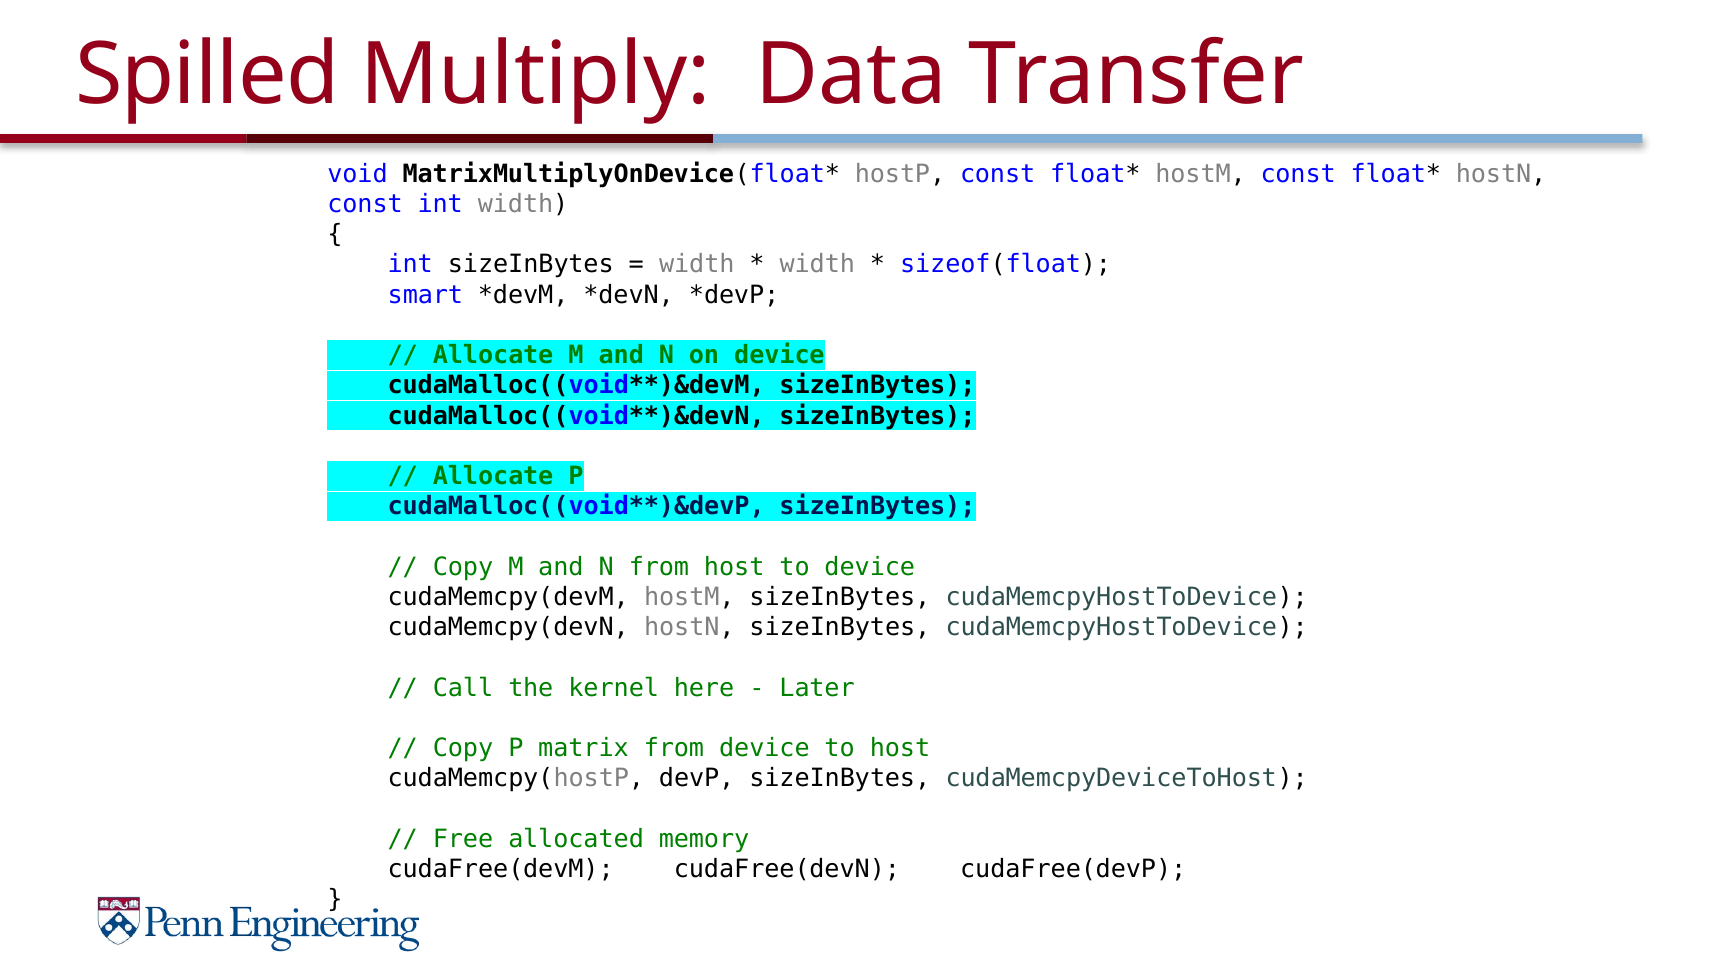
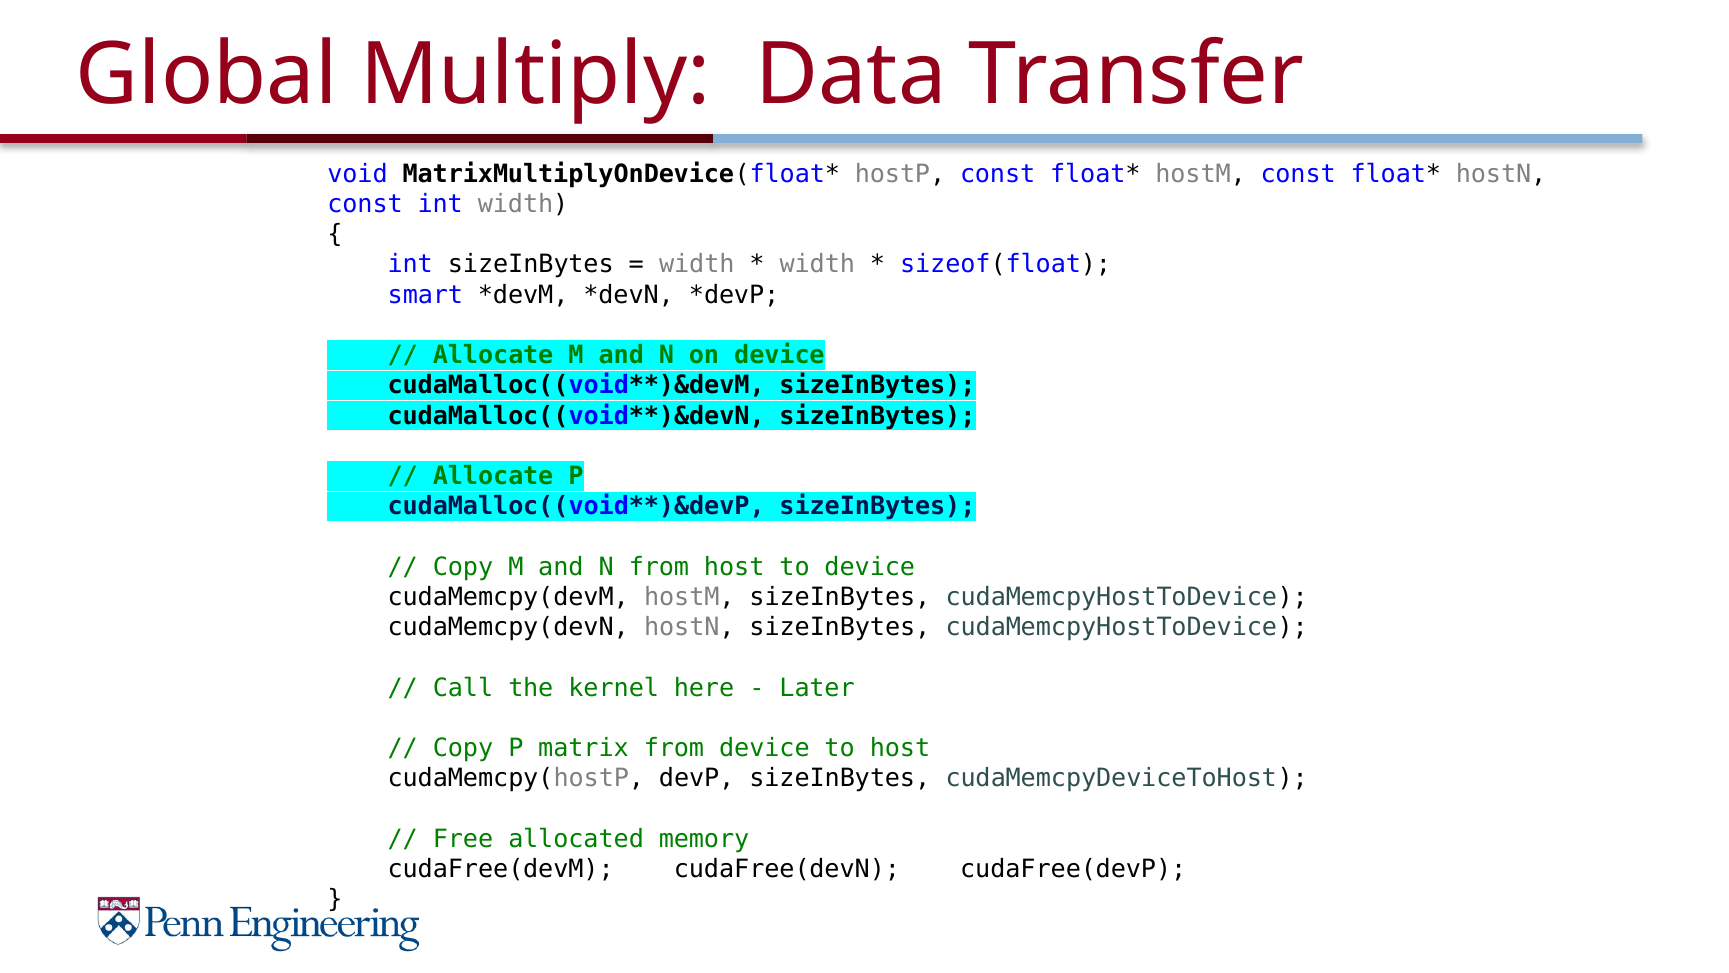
Spilled: Spilled -> Global
